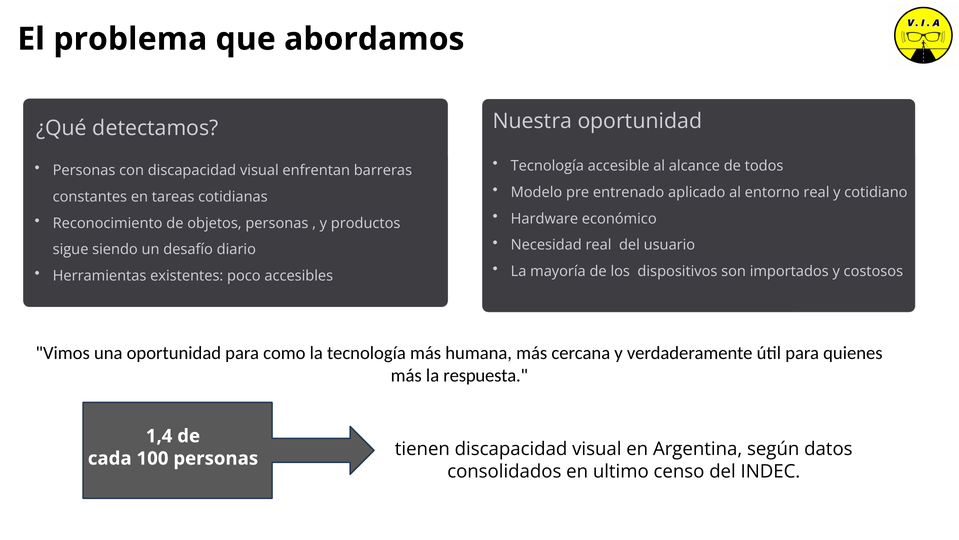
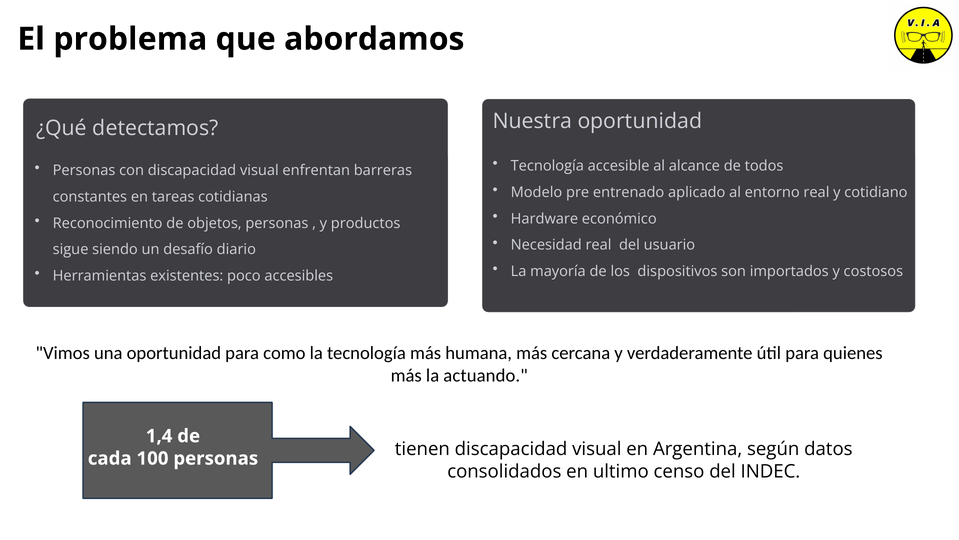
respuesta: respuesta -> actuando
